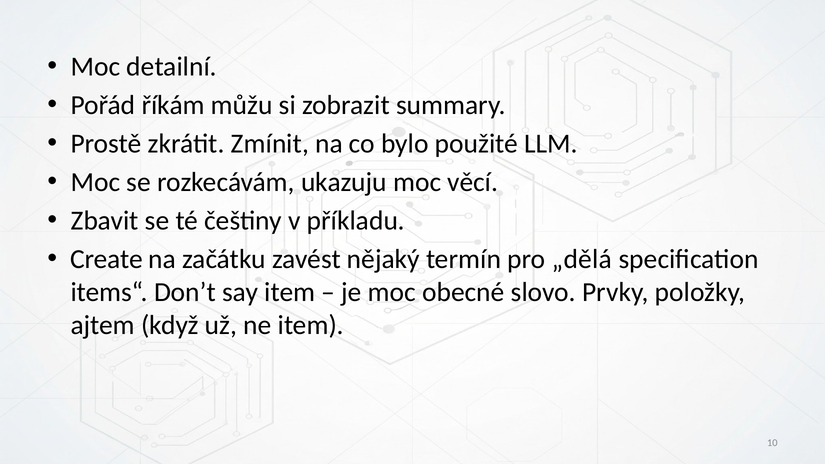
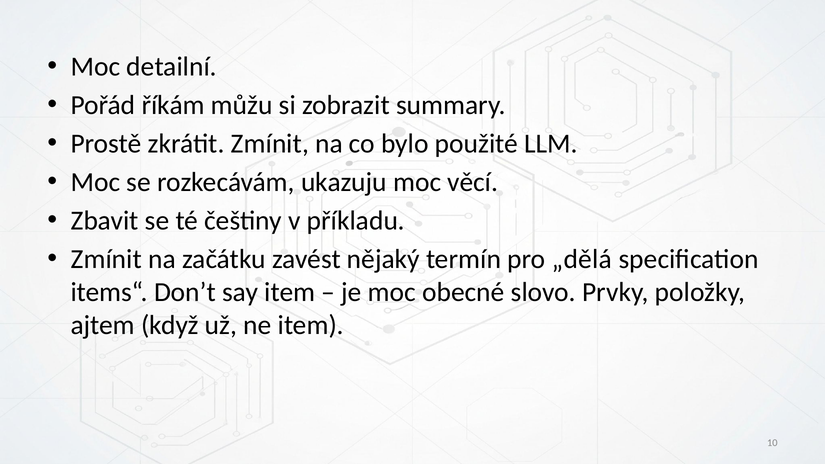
Create at (106, 259): Create -> Zmínit
